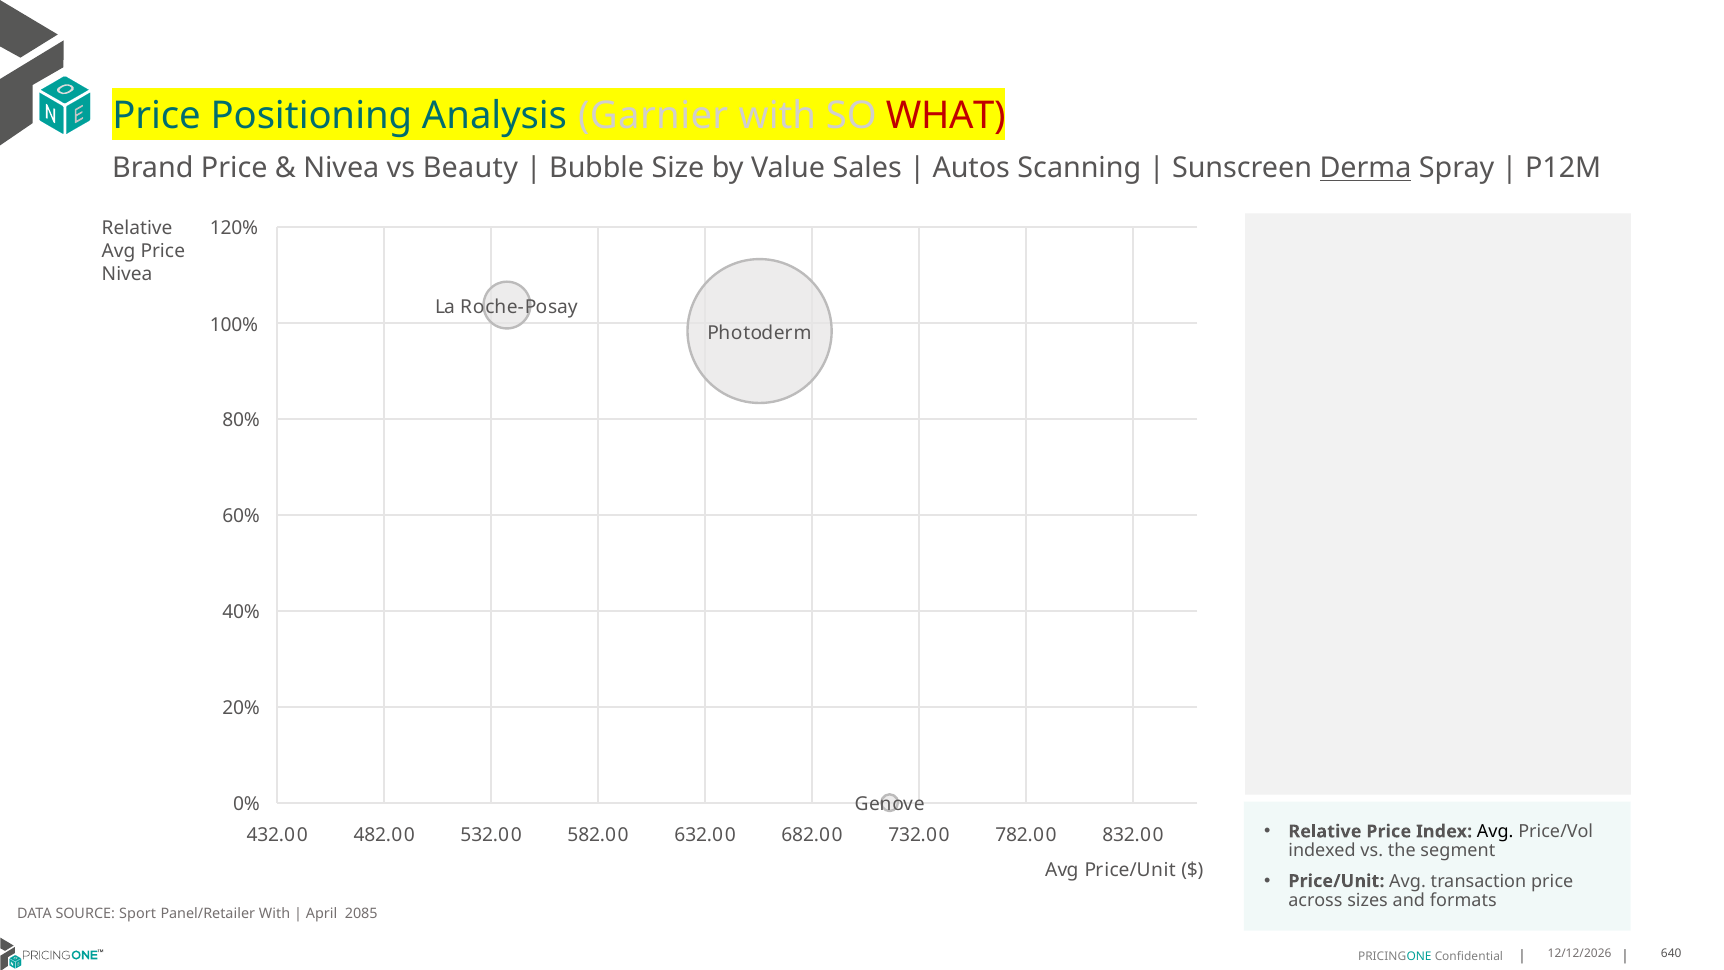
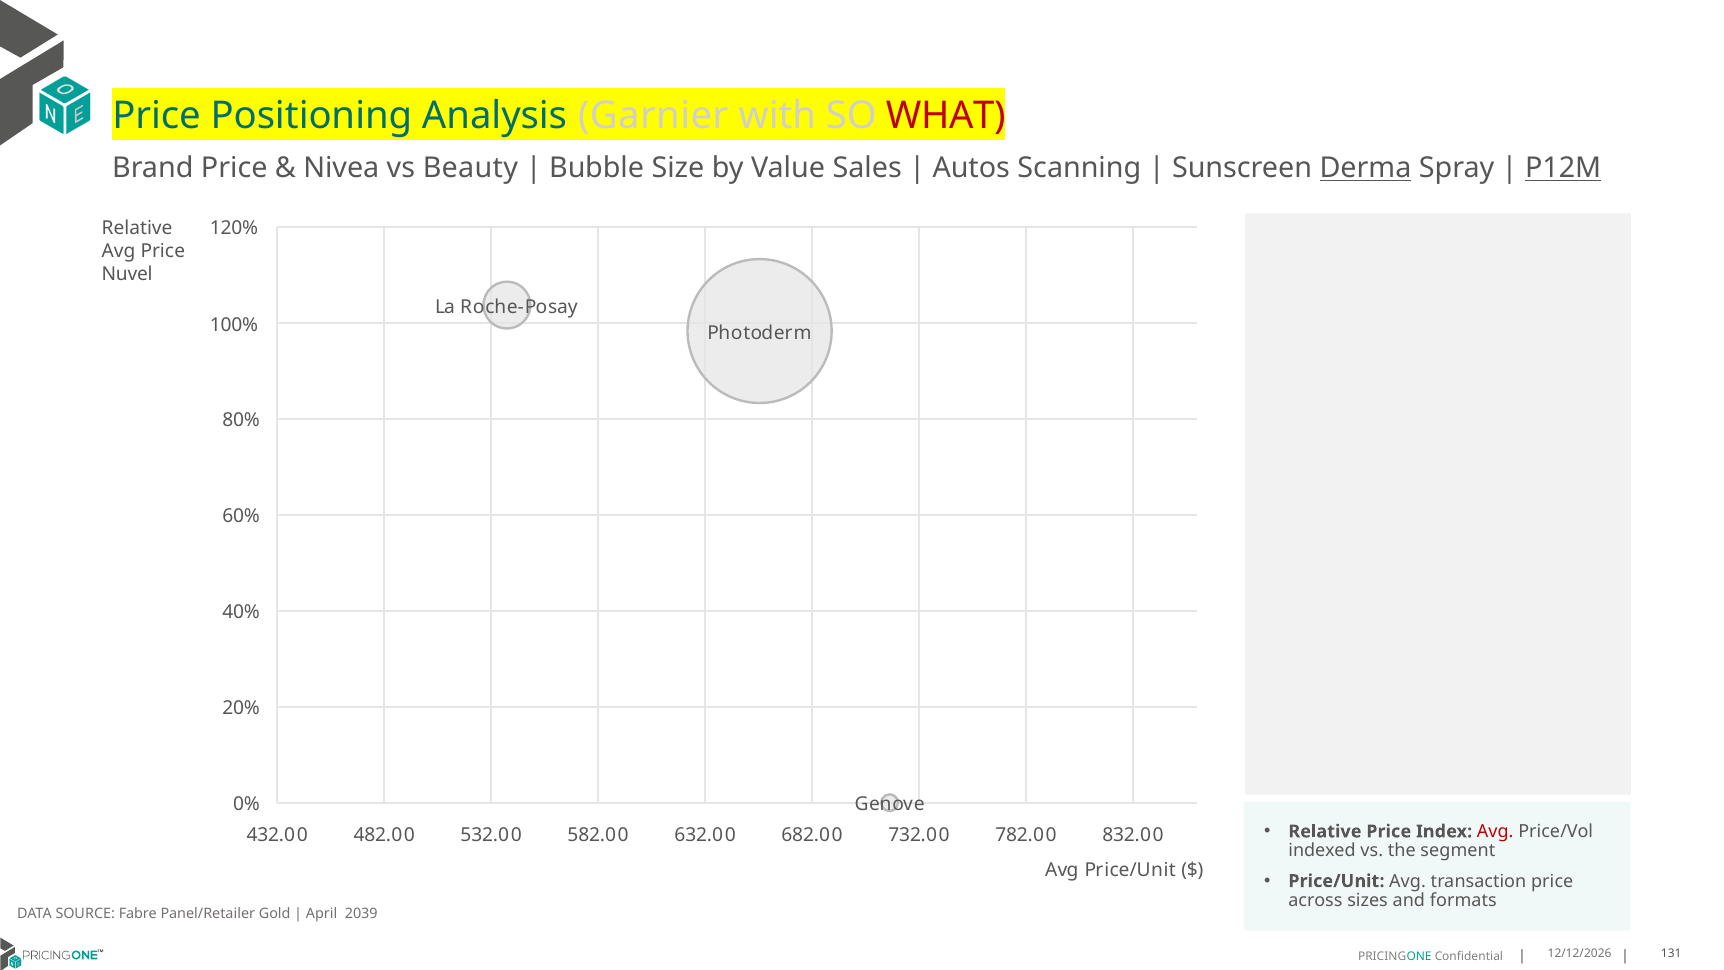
P12M underline: none -> present
Nivea at (127, 274): Nivea -> Nuvel
Avg at (1495, 831) colour: black -> red
Sport: Sport -> Fabre
Panel/Retailer With: With -> Gold
2085: 2085 -> 2039
640: 640 -> 131
